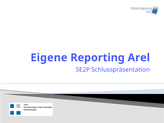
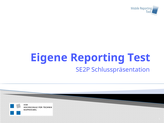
Arel: Arel -> Test
